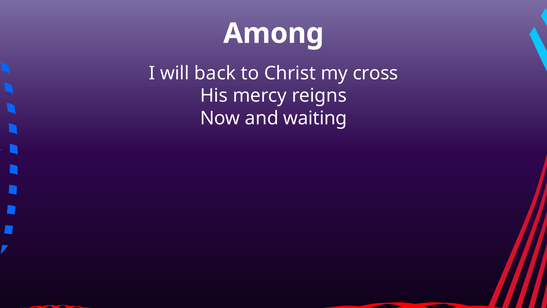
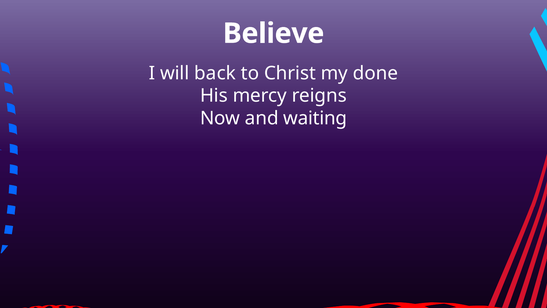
Among: Among -> Believe
cross: cross -> done
